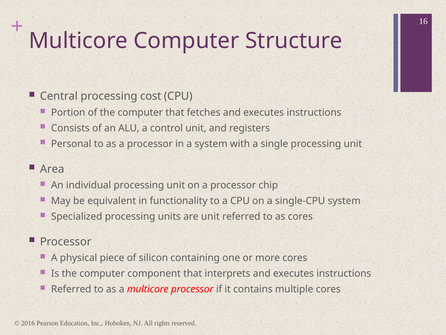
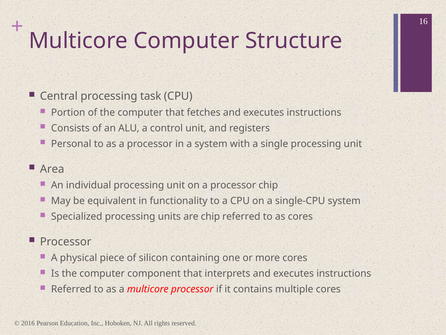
cost: cost -> task
are unit: unit -> chip
